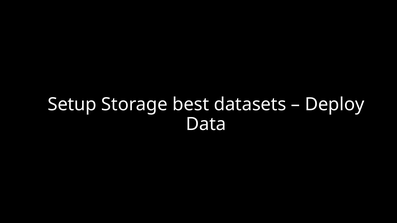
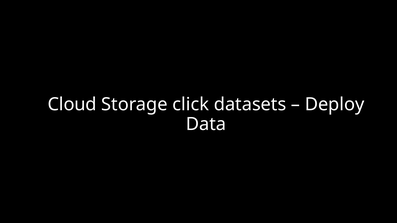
Setup: Setup -> Cloud
best: best -> click
